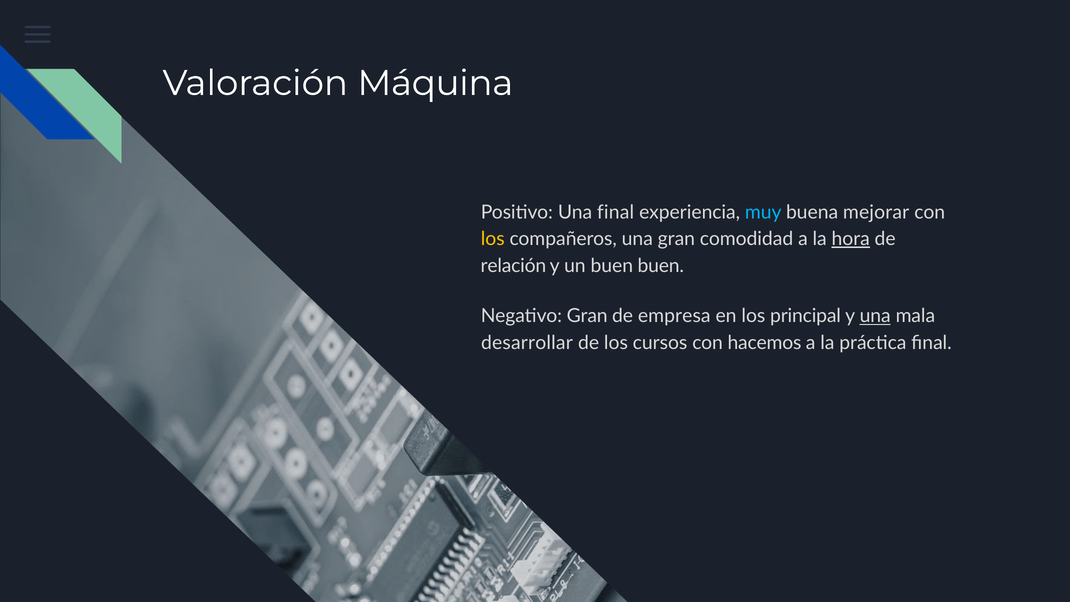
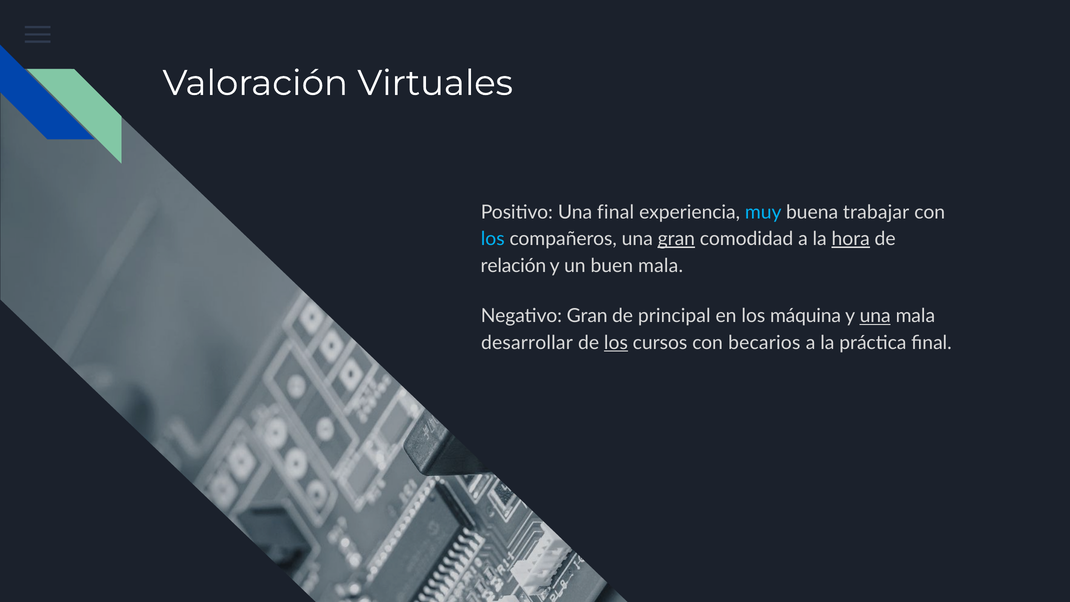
Máquina: Máquina -> Virtuales
mejorar: mejorar -> trabajar
los at (493, 239) colour: yellow -> light blue
gran at (676, 239) underline: none -> present
buen buen: buen -> mala
empresa: empresa -> principal
principal: principal -> máquina
los at (616, 343) underline: none -> present
hacemos: hacemos -> becarios
